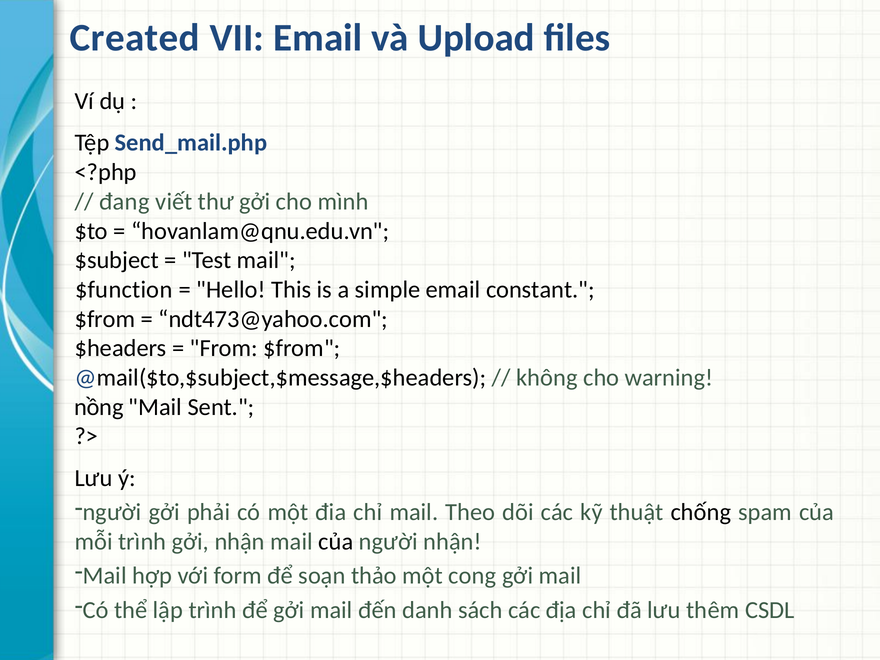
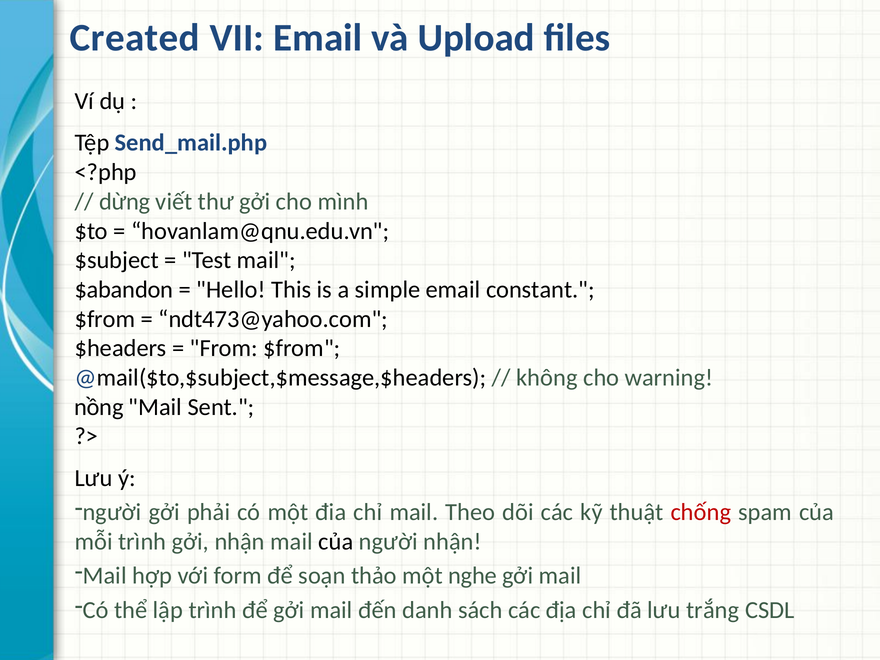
đang: đang -> dừng
$function: $function -> $abandon
chống colour: black -> red
cong: cong -> nghe
thêm: thêm -> trắng
